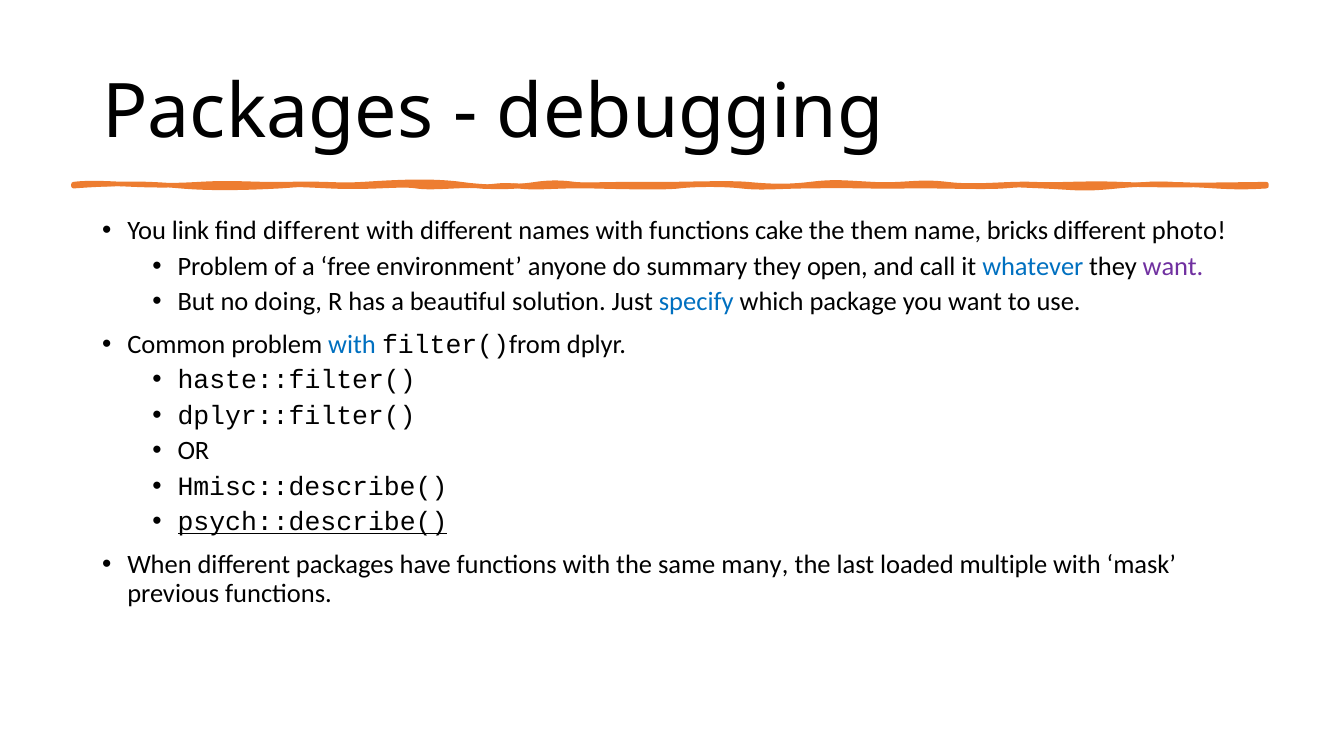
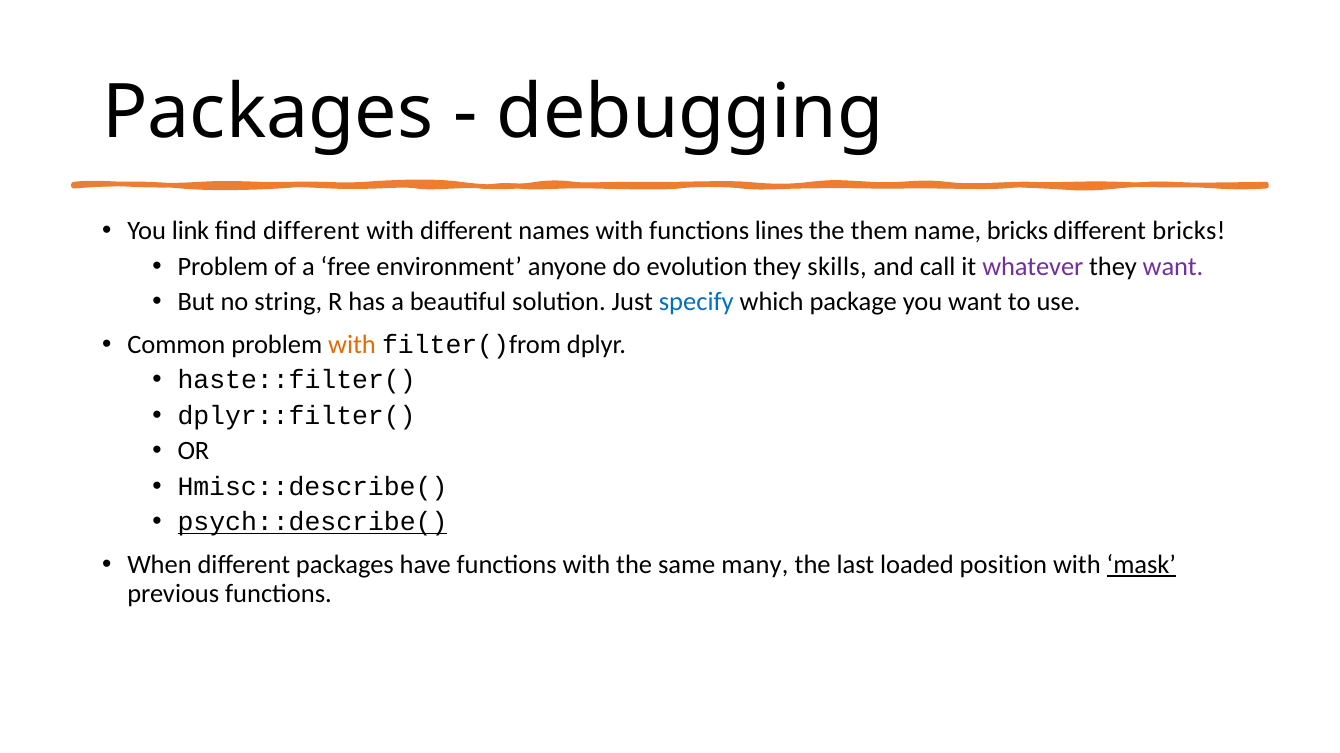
cake: cake -> lines
different photo: photo -> bricks
summary: summary -> evolution
open: open -> skills
whatever colour: blue -> purple
doing: doing -> string
with at (352, 345) colour: blue -> orange
multiple: multiple -> position
mask underline: none -> present
